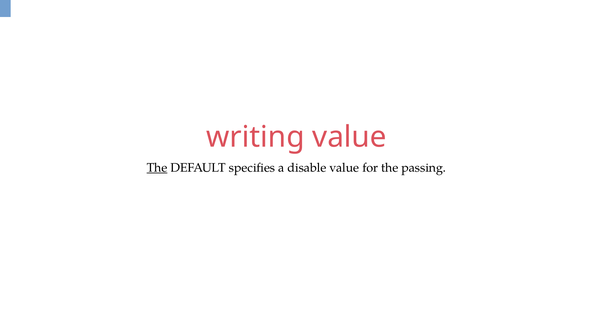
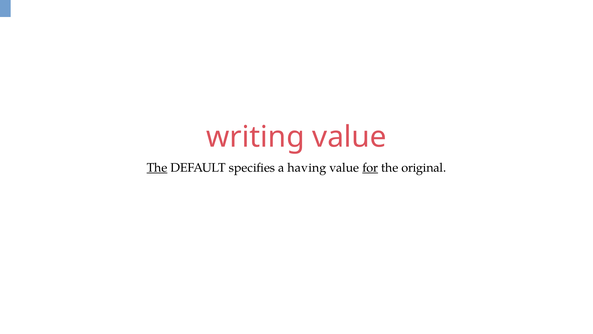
disable: disable -> having
for underline: none -> present
passing: passing -> original
